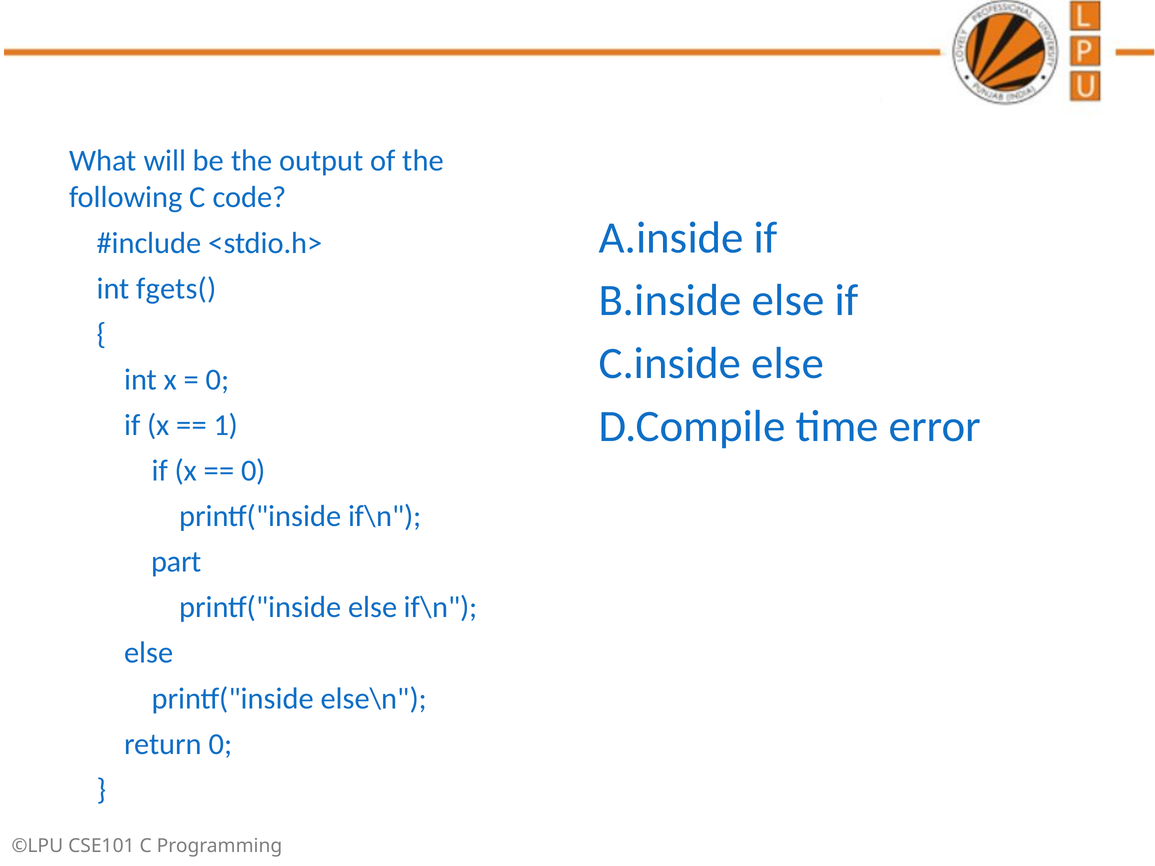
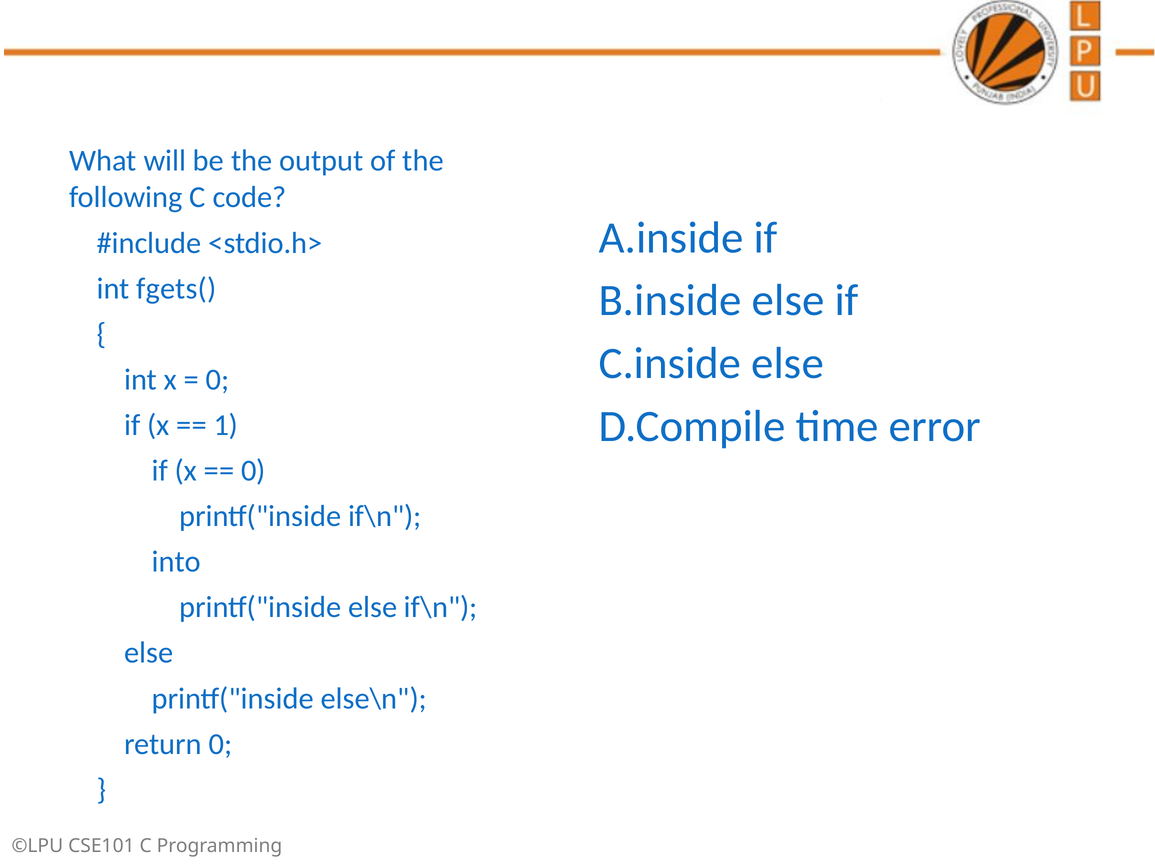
part: part -> into
